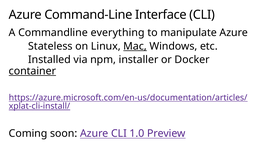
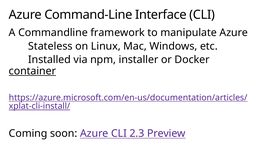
everything: everything -> framework
Mac underline: present -> none
1.0: 1.0 -> 2.3
